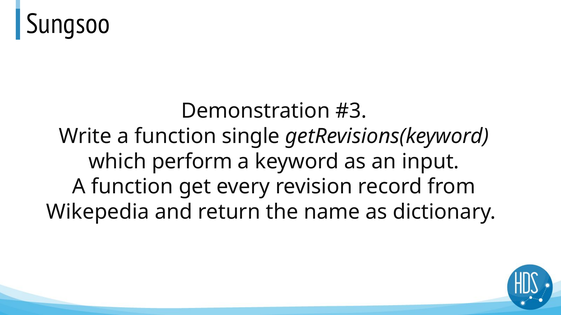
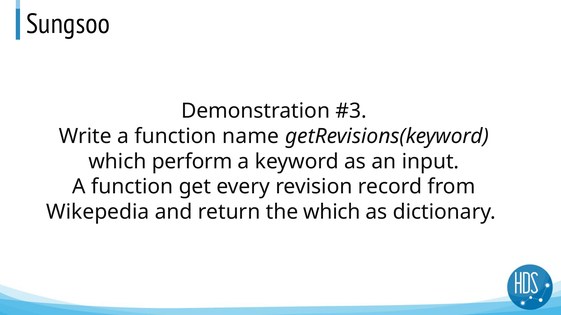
single: single -> name
the name: name -> which
